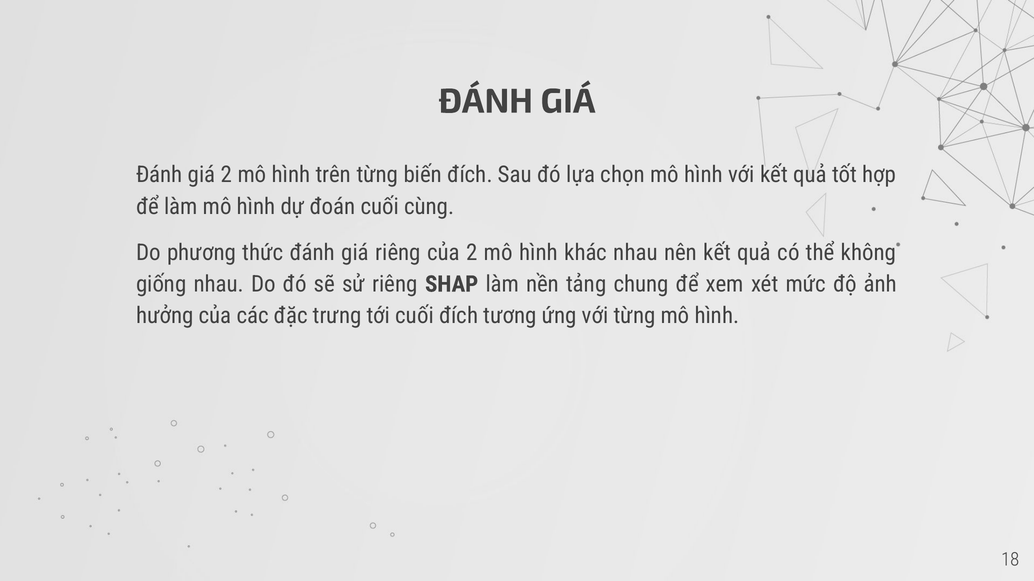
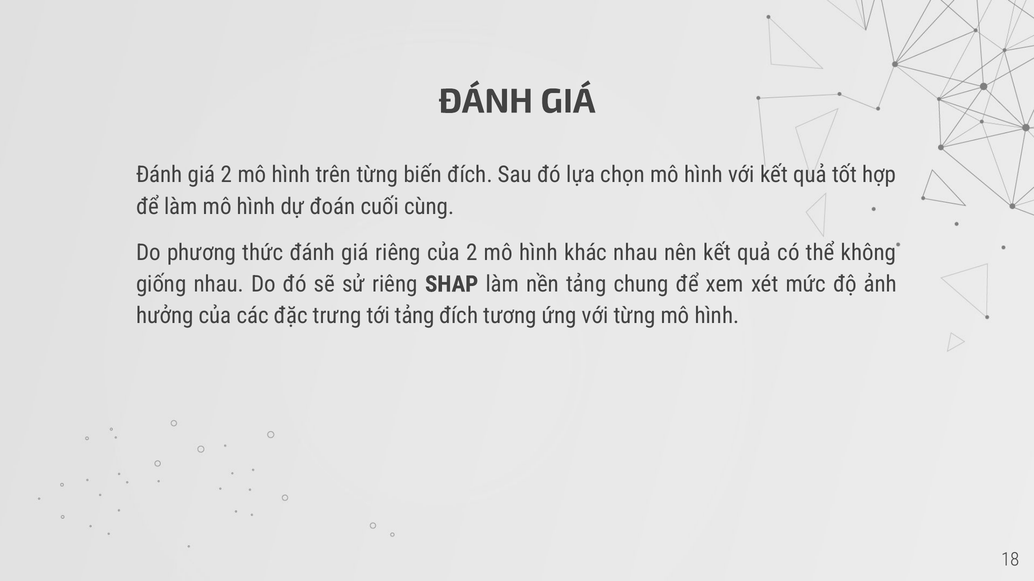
tới cuối: cuối -> tảng
